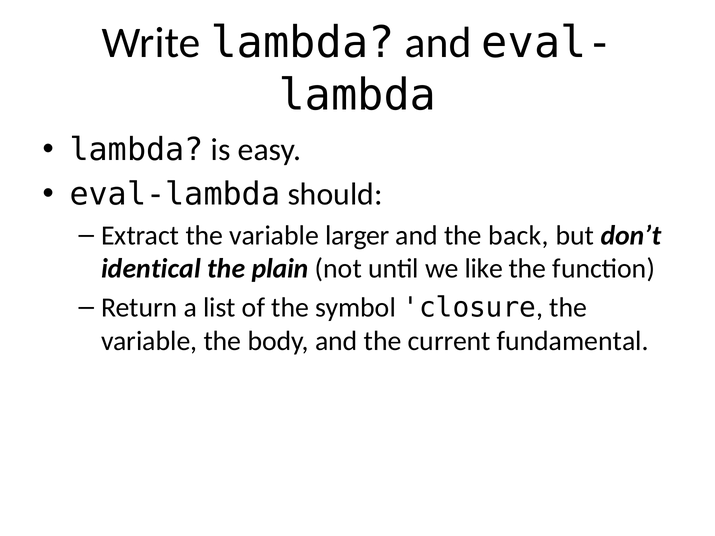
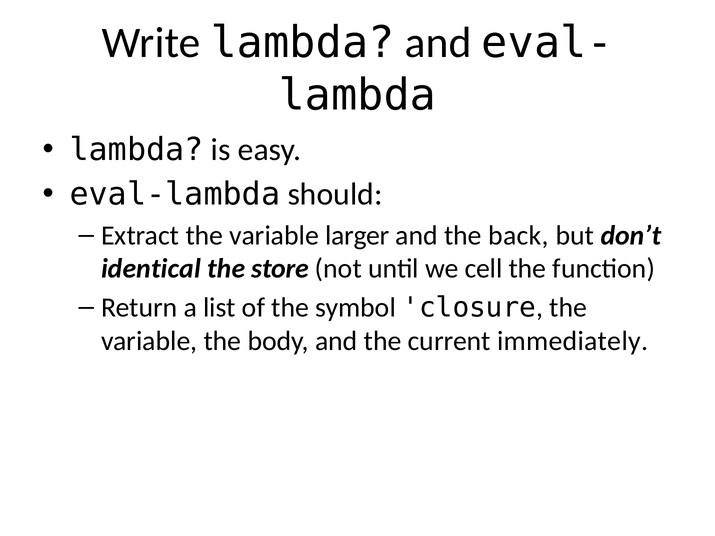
plain: plain -> store
like: like -> cell
fundamental: fundamental -> immediately
